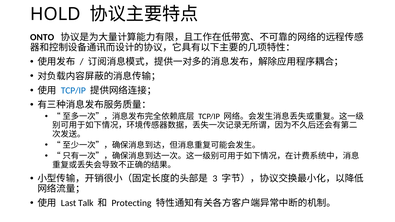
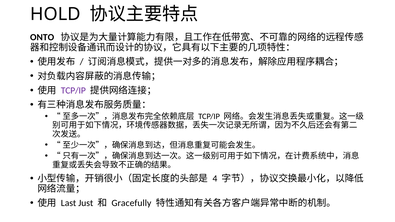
TCP/IP at (73, 91) colour: blue -> purple
3: 3 -> 4
Talk: Talk -> Just
Protecting: Protecting -> Gracefully
